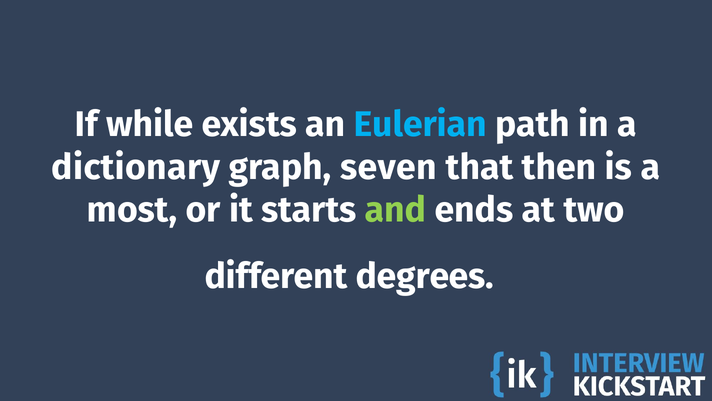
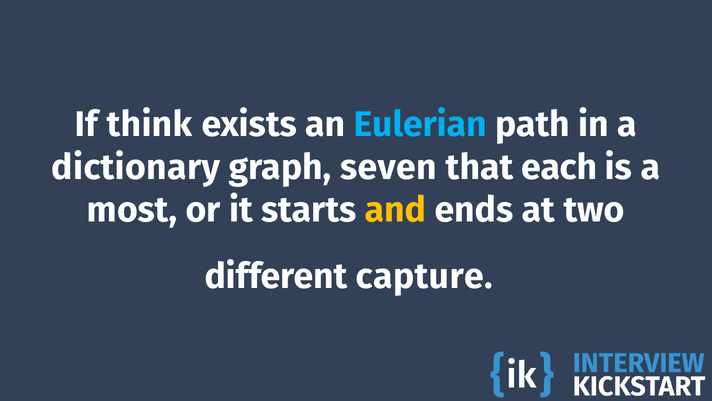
while: while -> think
then: then -> each
and colour: light green -> yellow
degrees: degrees -> capture
